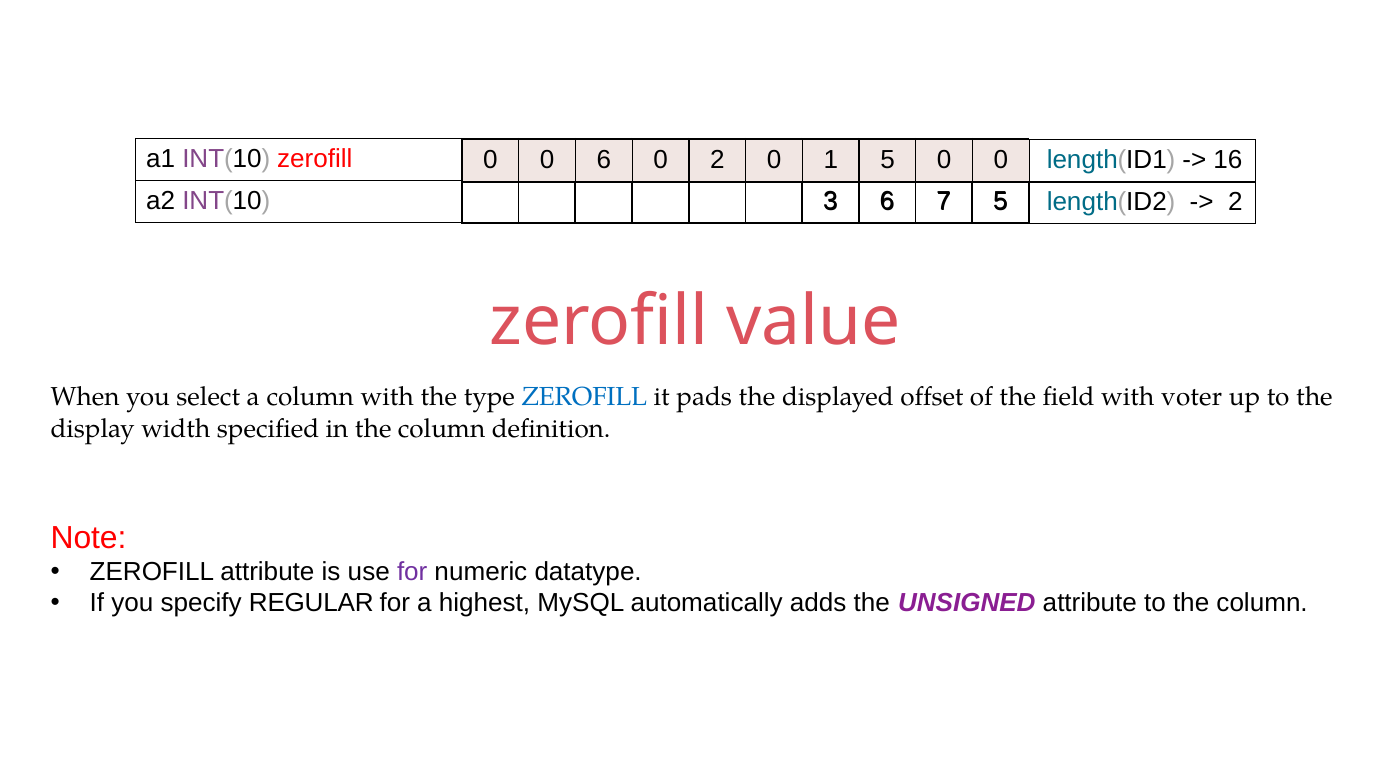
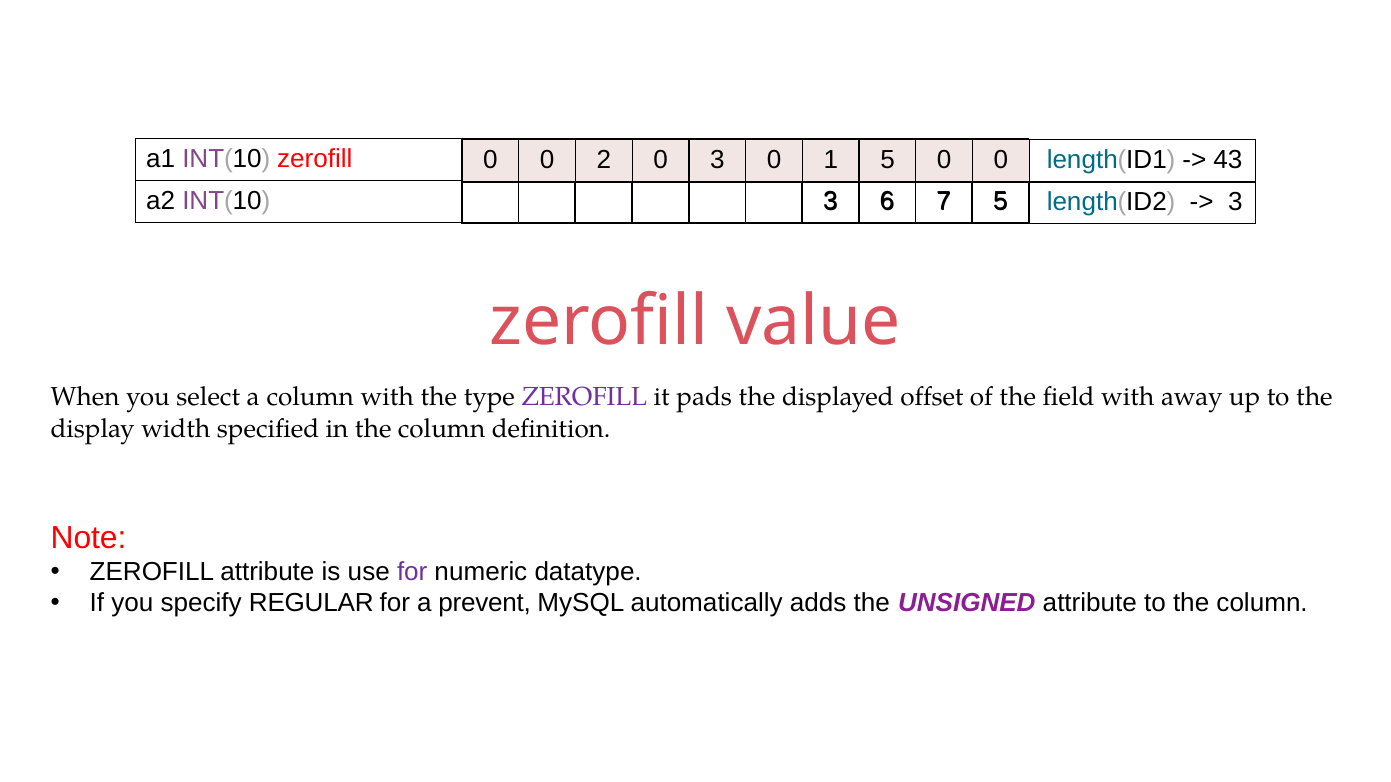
0 6: 6 -> 2
0 2: 2 -> 3
16: 16 -> 43
2 at (1235, 202): 2 -> 3
ZEROFILL at (584, 397) colour: blue -> purple
voter: voter -> away
highest: highest -> prevent
